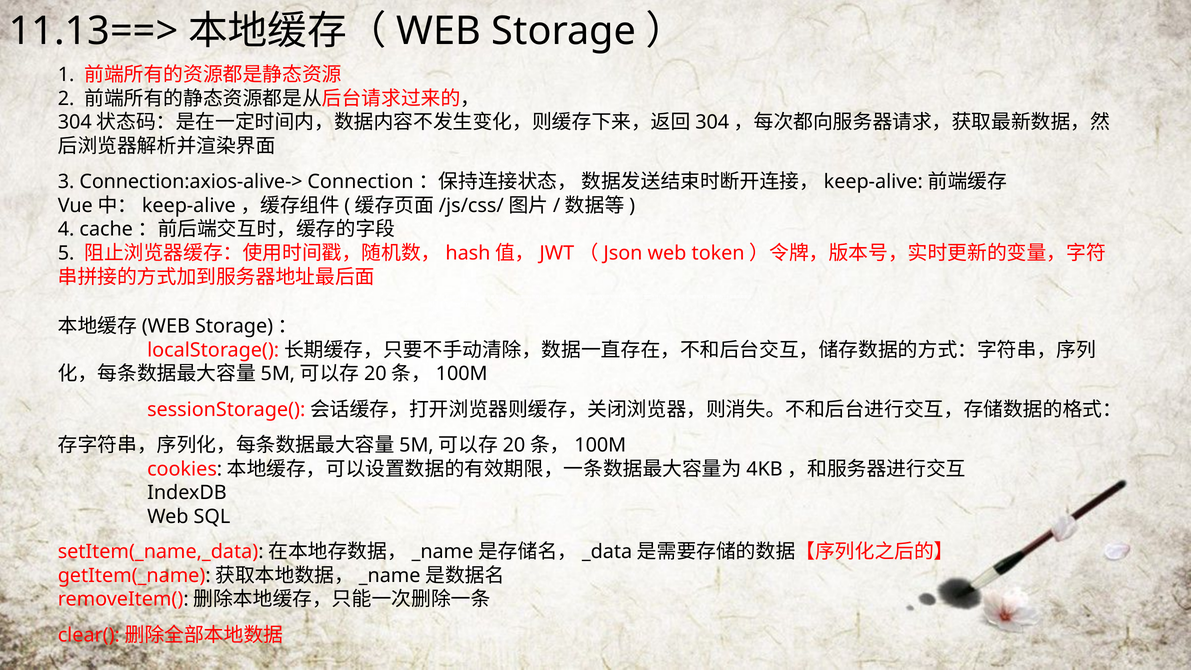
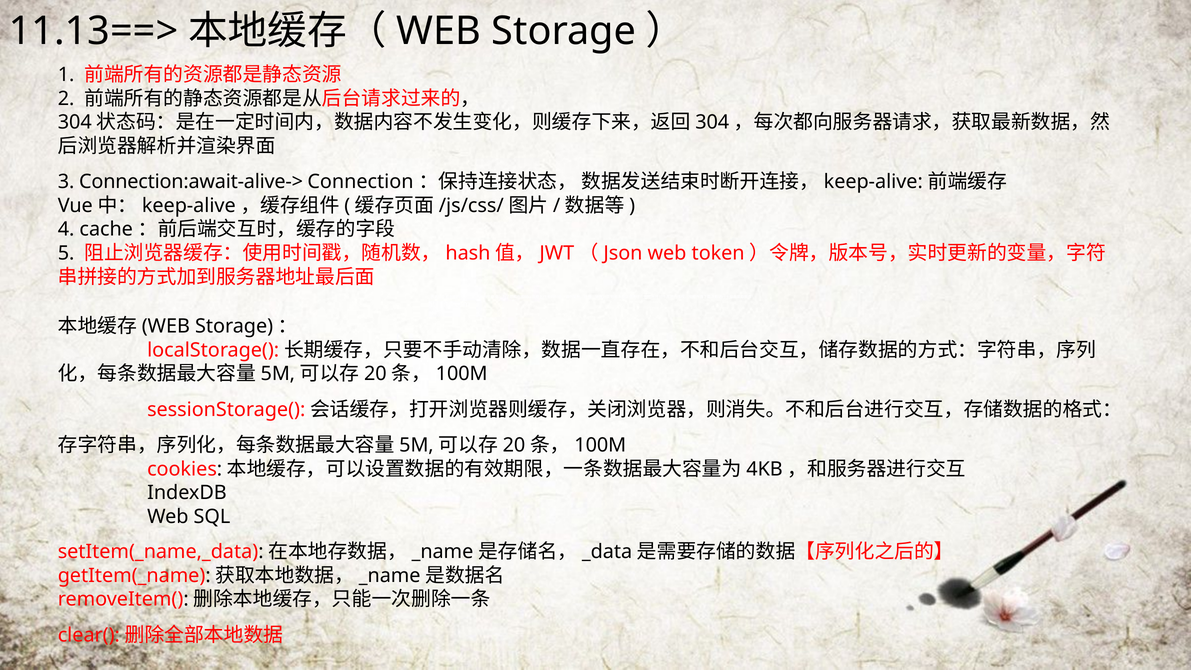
Connection:axios-alive->: Connection:axios-alive-> -> Connection:await-alive->
